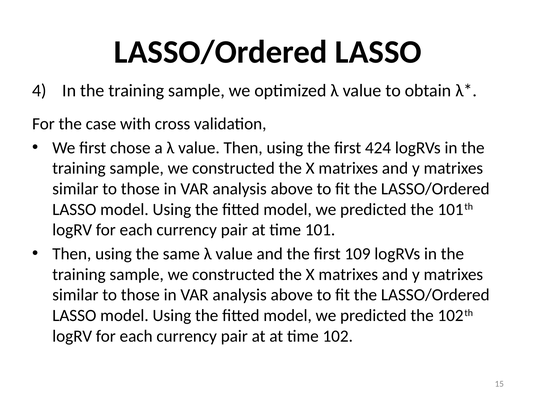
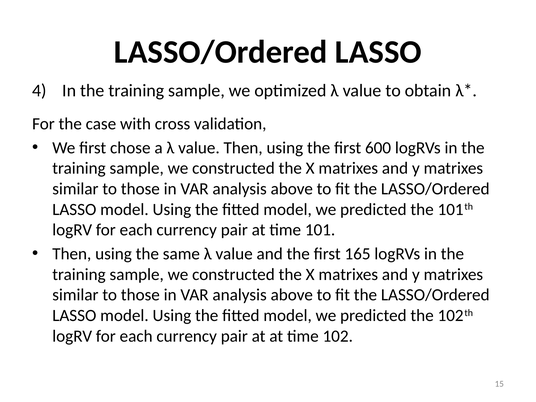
424: 424 -> 600
109: 109 -> 165
